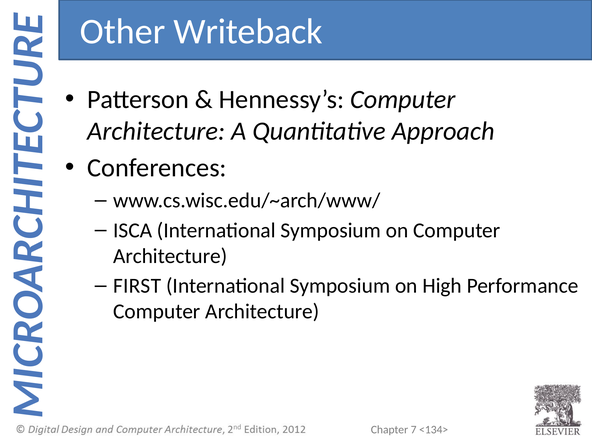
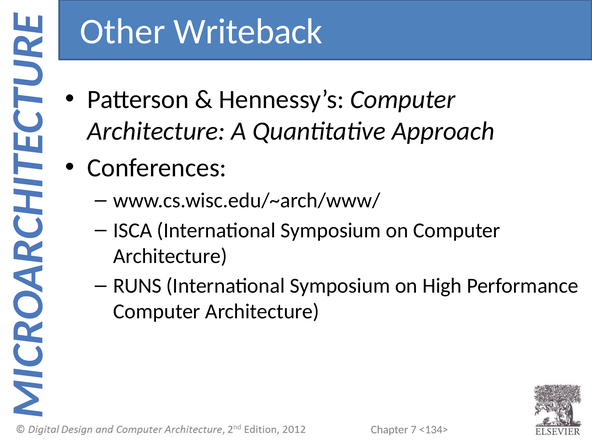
FIRST: FIRST -> RUNS
